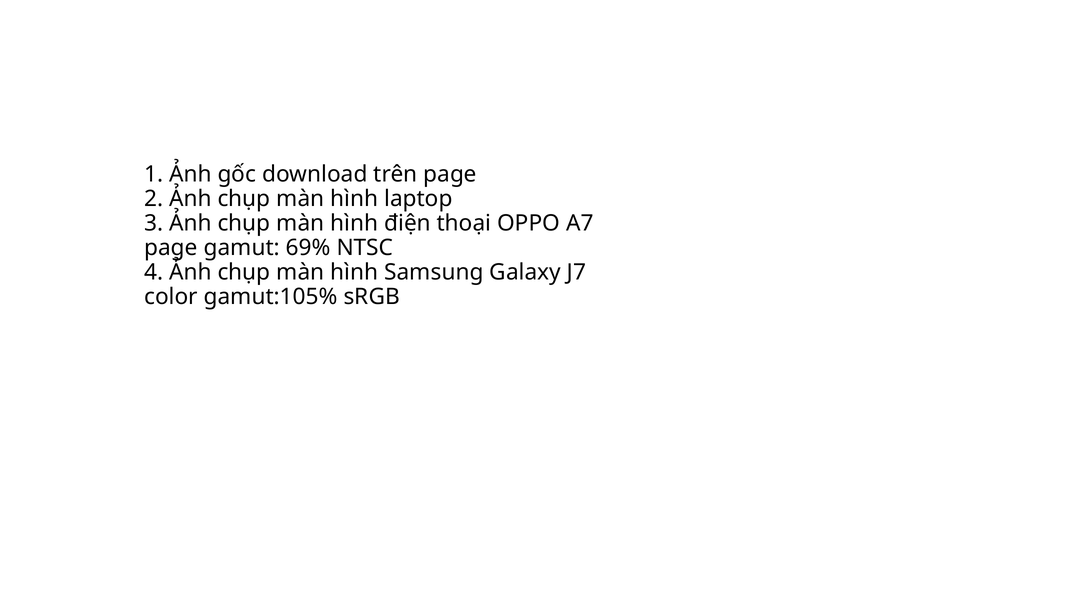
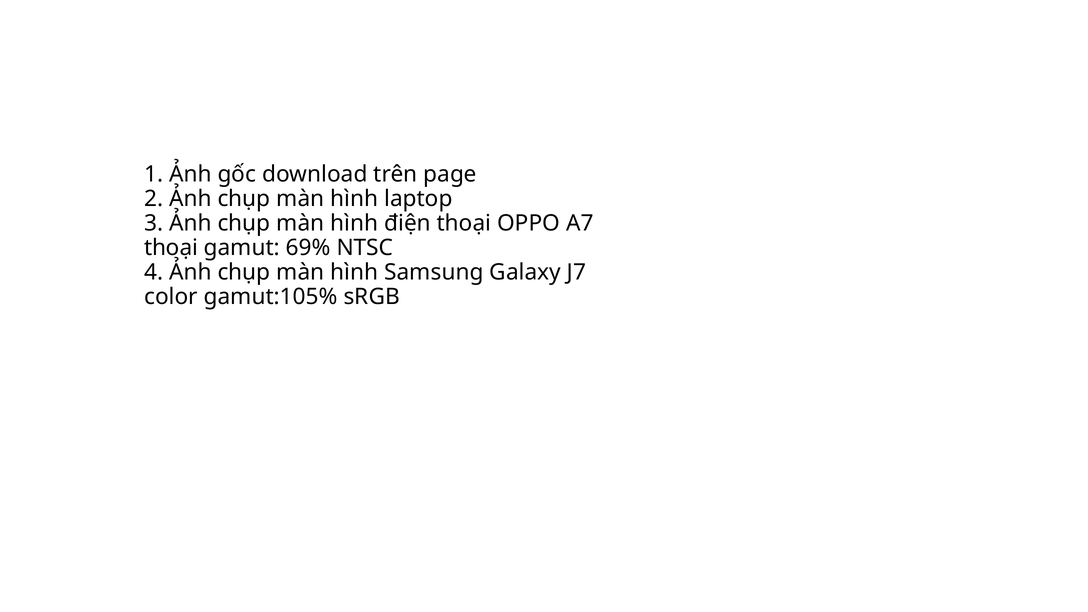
page at (171, 248): page -> thoại
